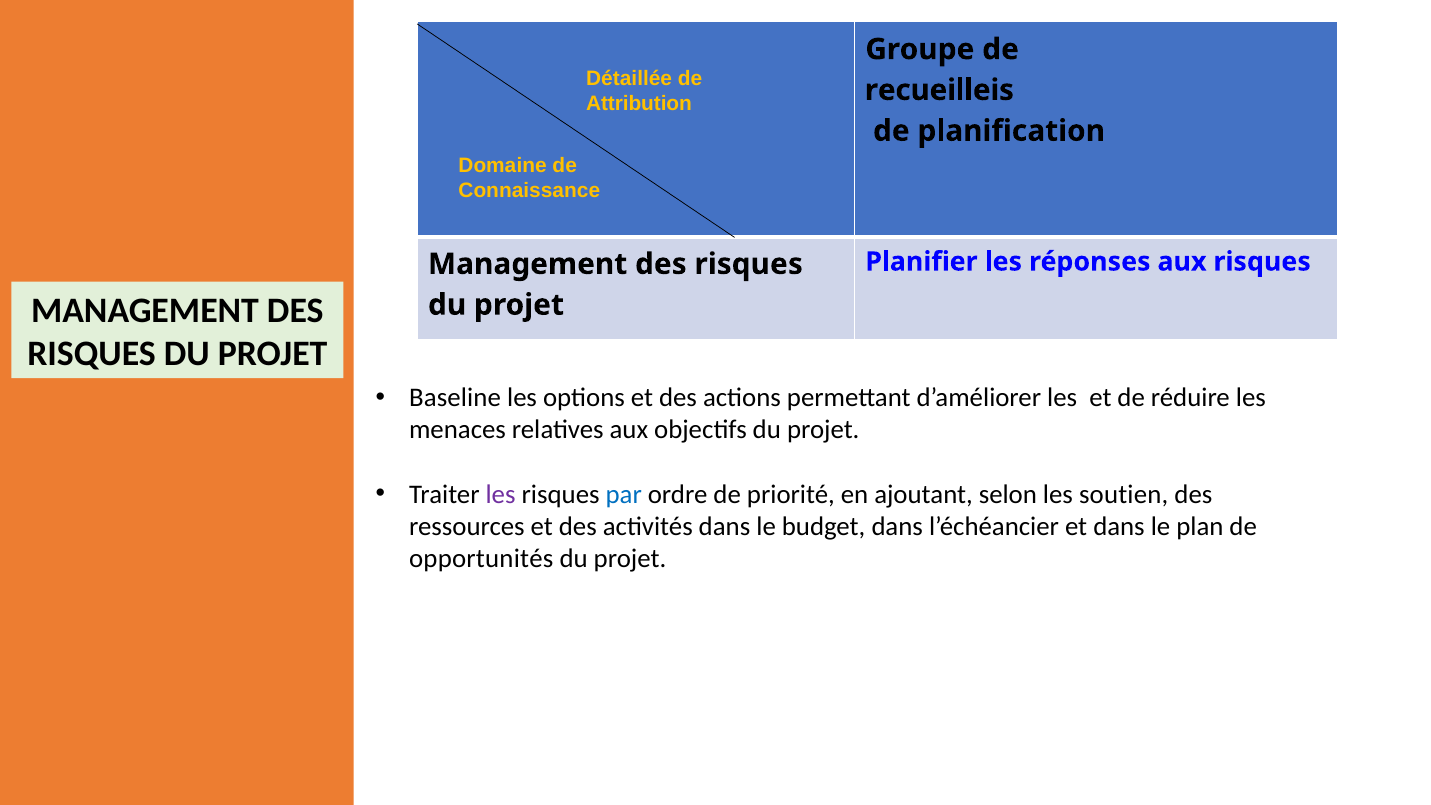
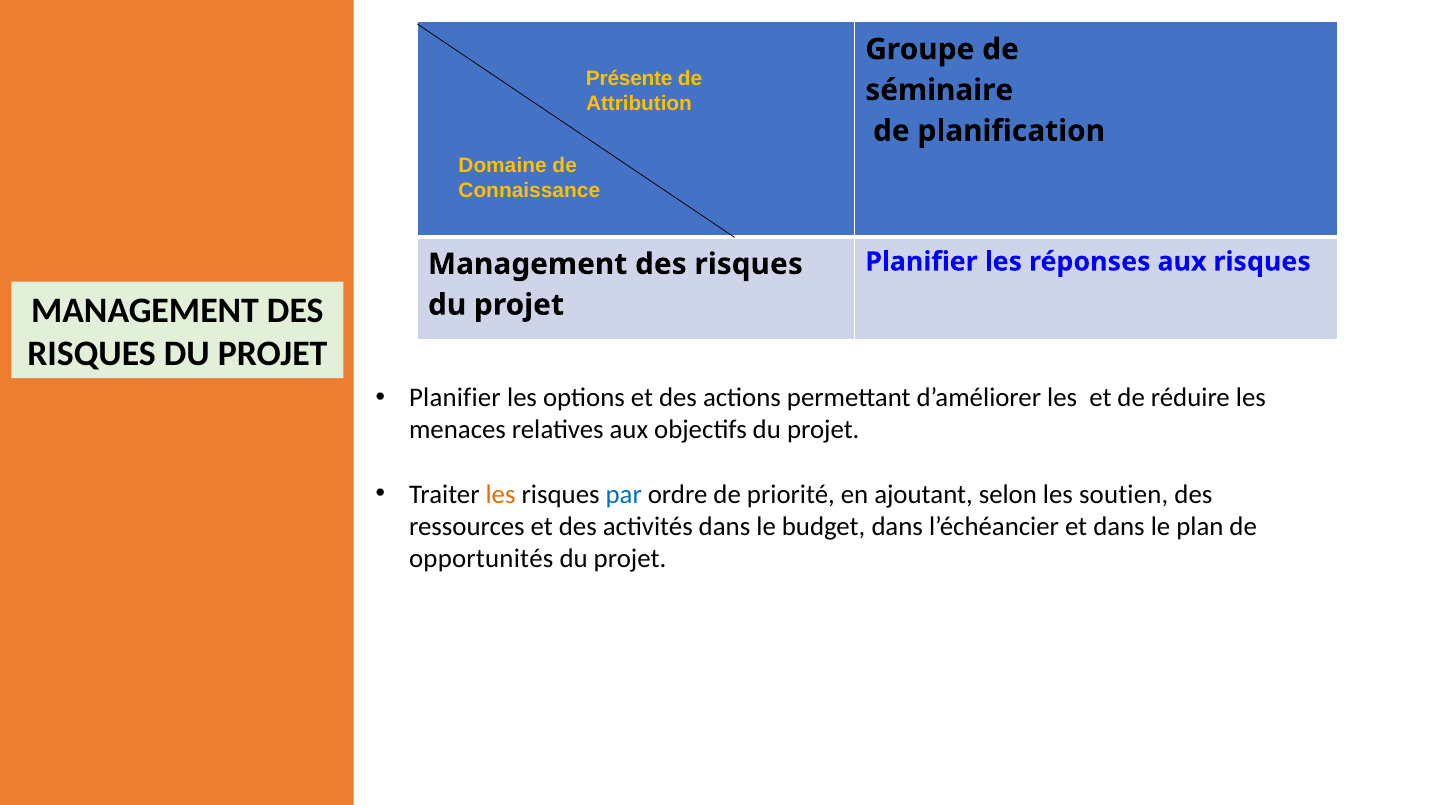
Détaillée: Détaillée -> Présente
recueilleis: recueilleis -> séminaire
Baseline at (455, 398): Baseline -> Planifier
les at (501, 494) colour: purple -> orange
